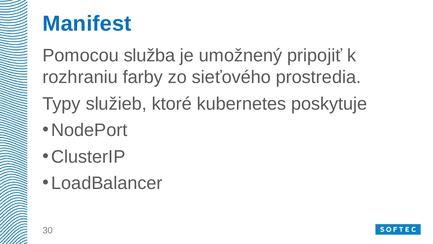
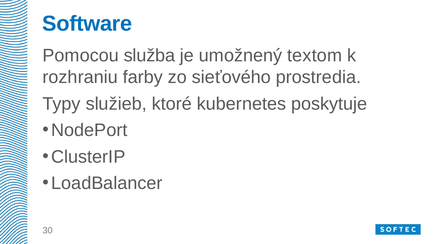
Manifest: Manifest -> Software
pripojiť: pripojiť -> textom
